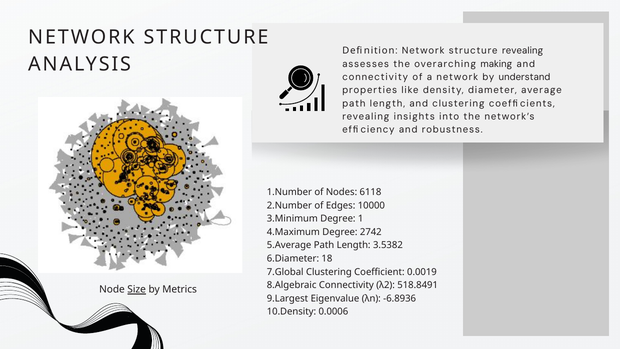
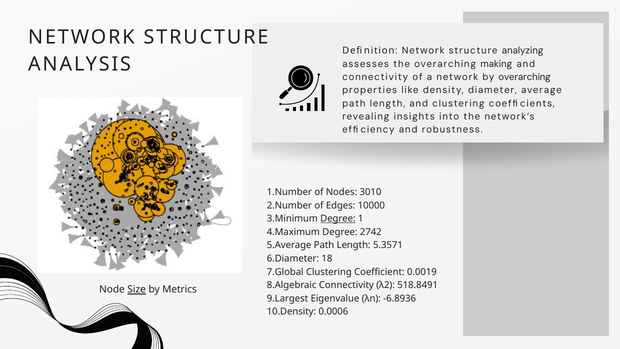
structure revealing: revealing -> analyzing
by understand: understand -> overarching
6118: 6118 -> 3010
Degree at (338, 219) underline: none -> present
3.5382: 3.5382 -> 5.3571
